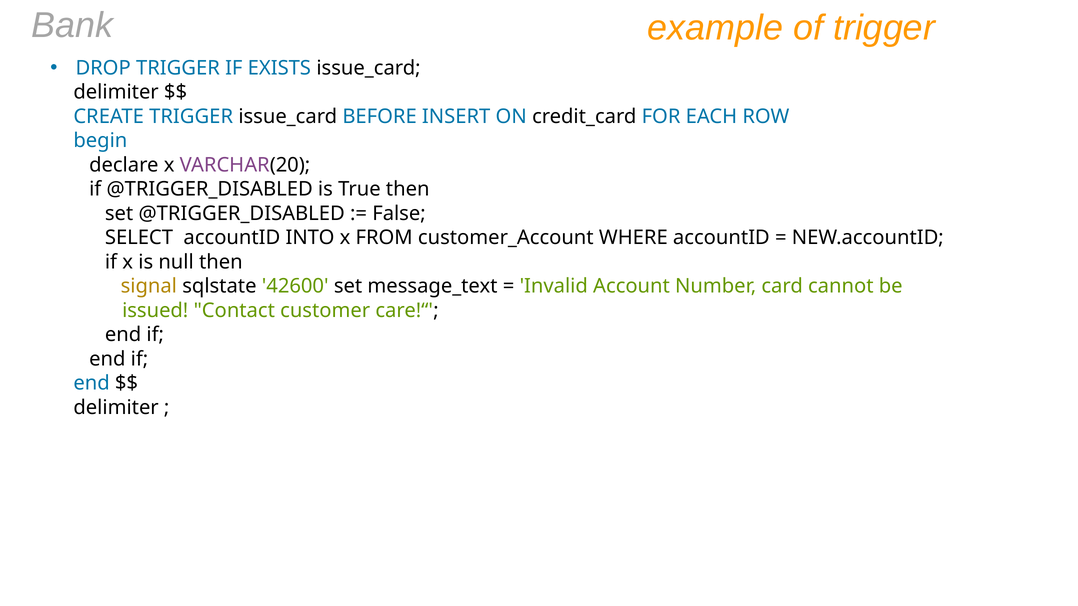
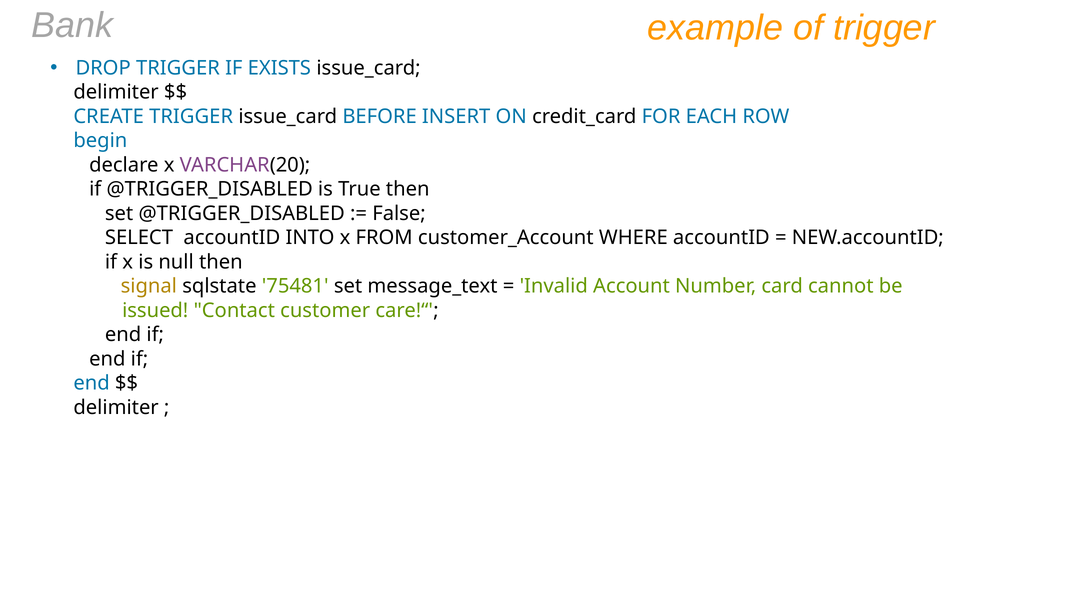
42600: 42600 -> 75481
